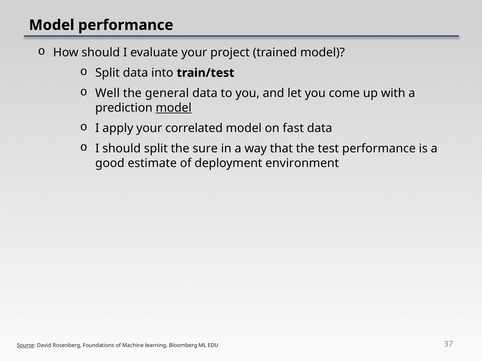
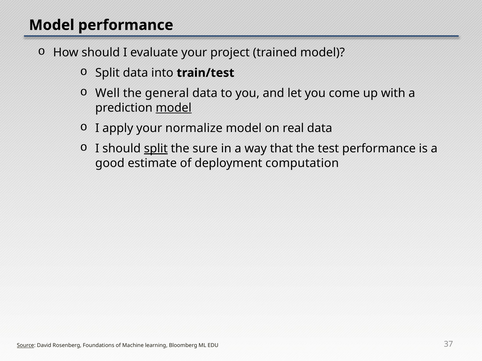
correlated: correlated -> normalize
fast: fast -> real
split at (156, 149) underline: none -> present
environment: environment -> computation
